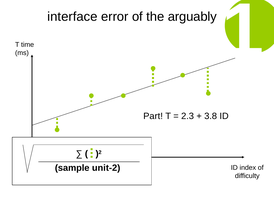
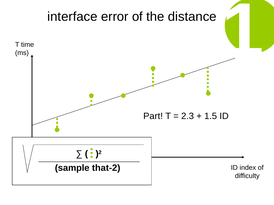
arguably: arguably -> distance
3.8: 3.8 -> 1.5
unit-2: unit-2 -> that-2
